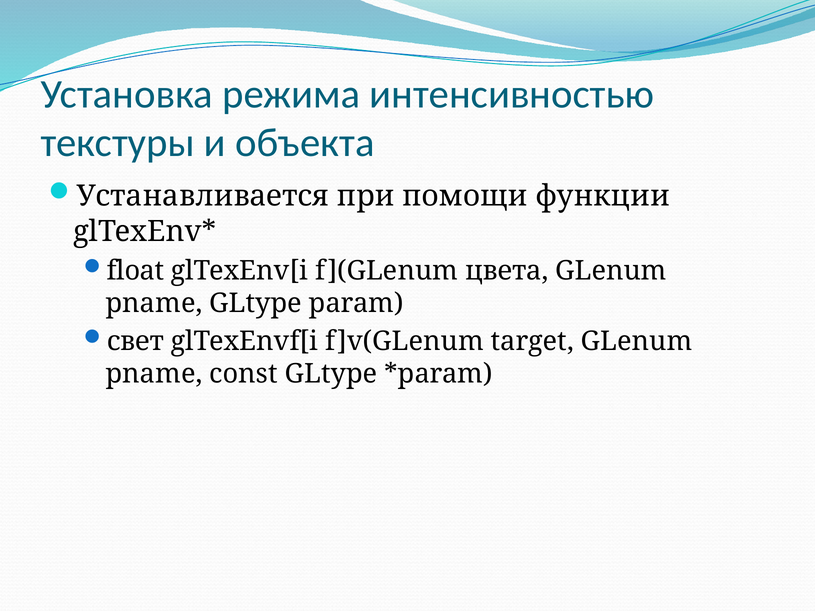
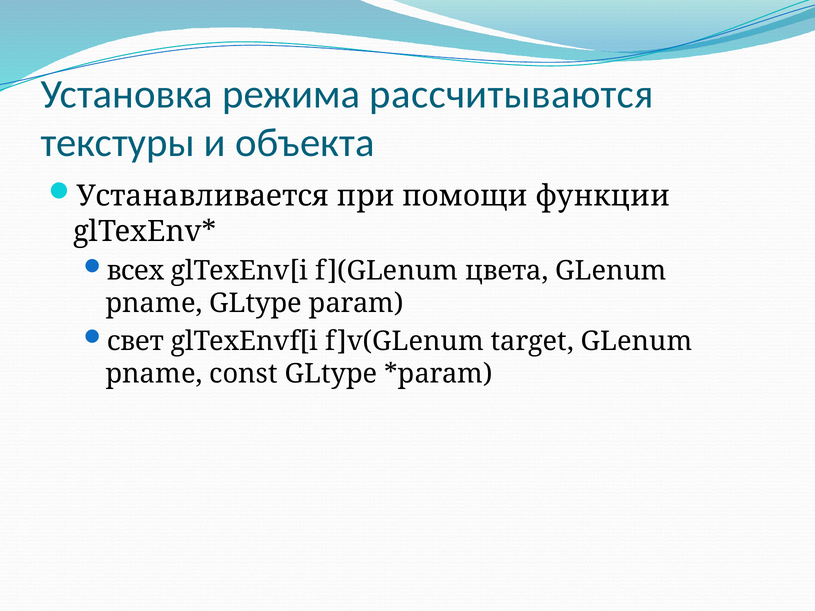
интенсивностью: интенсивностью -> рассчитываются
float: float -> всех
